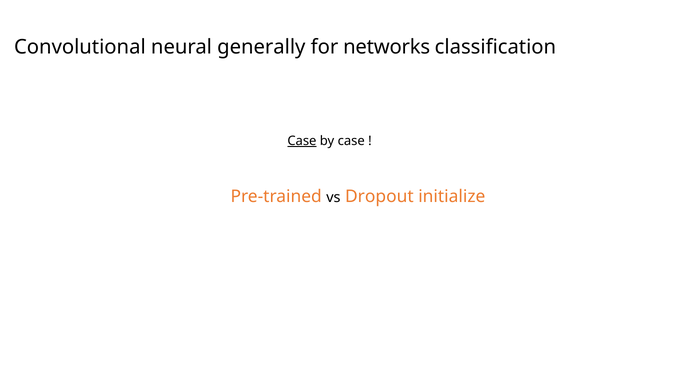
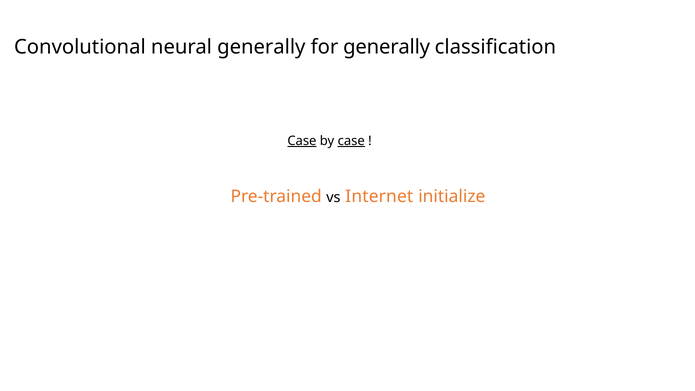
for networks: networks -> generally
case at (351, 141) underline: none -> present
Dropout: Dropout -> Internet
